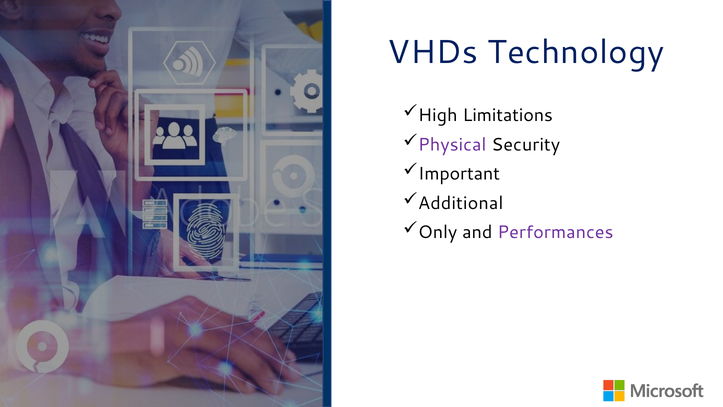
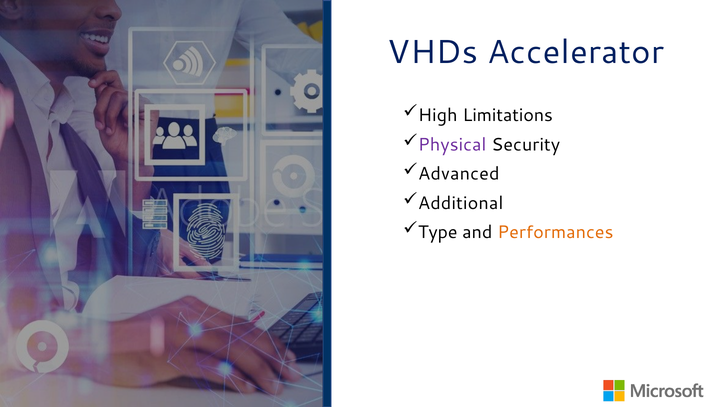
Technology: Technology -> Accelerator
Important: Important -> Advanced
Only: Only -> Type
Performances colour: purple -> orange
